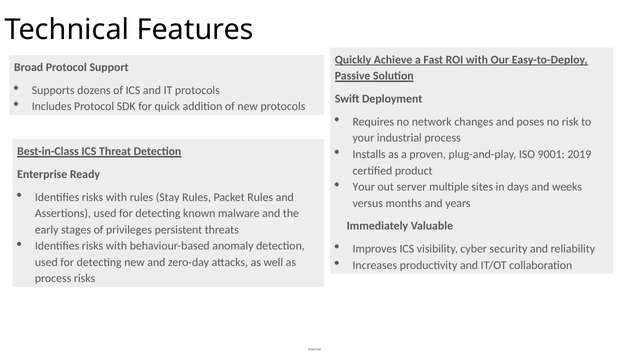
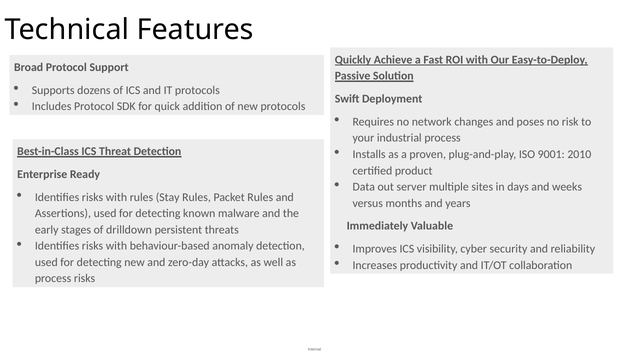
2019: 2019 -> 2010
Your at (364, 187): Your -> Data
privileges: privileges -> drilldown
